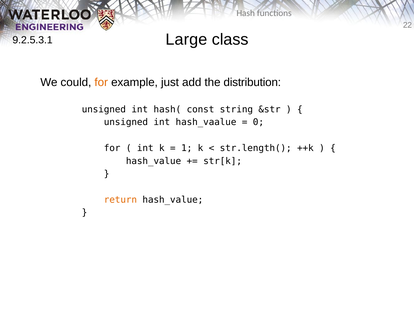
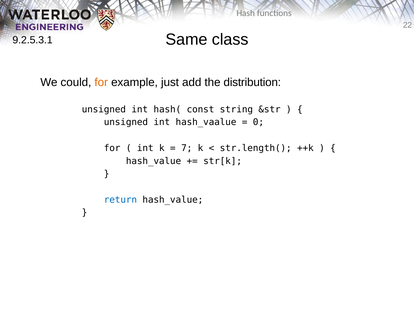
Large: Large -> Same
1: 1 -> 7
return colour: orange -> blue
